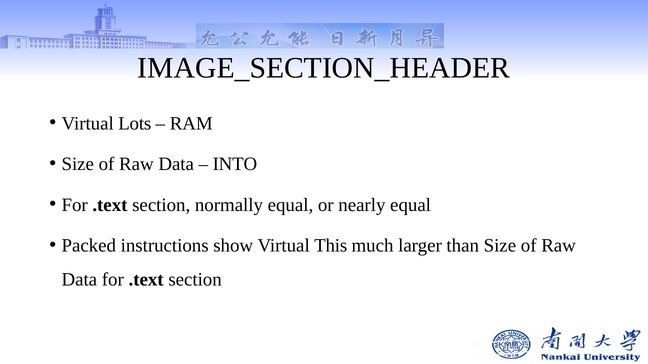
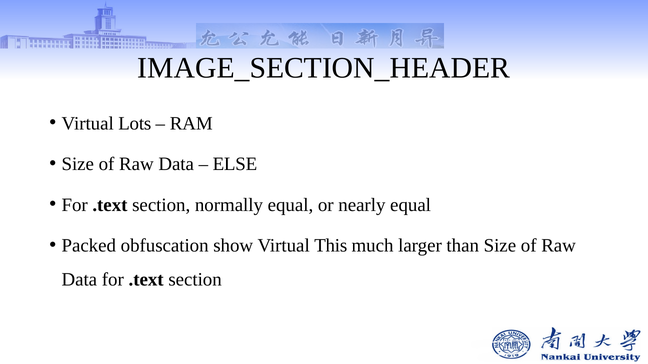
INTO: INTO -> ELSE
instructions: instructions -> obfuscation
